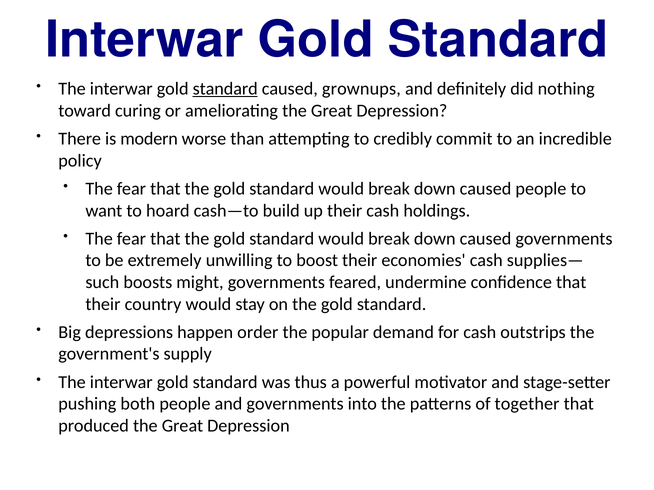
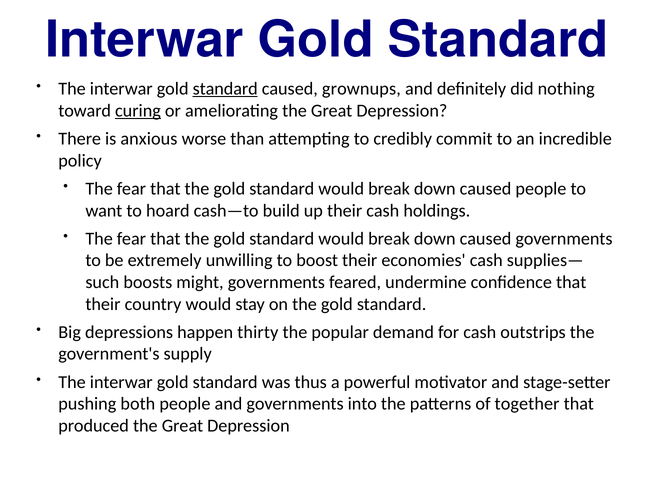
curing underline: none -> present
modern: modern -> anxious
order: order -> thirty
